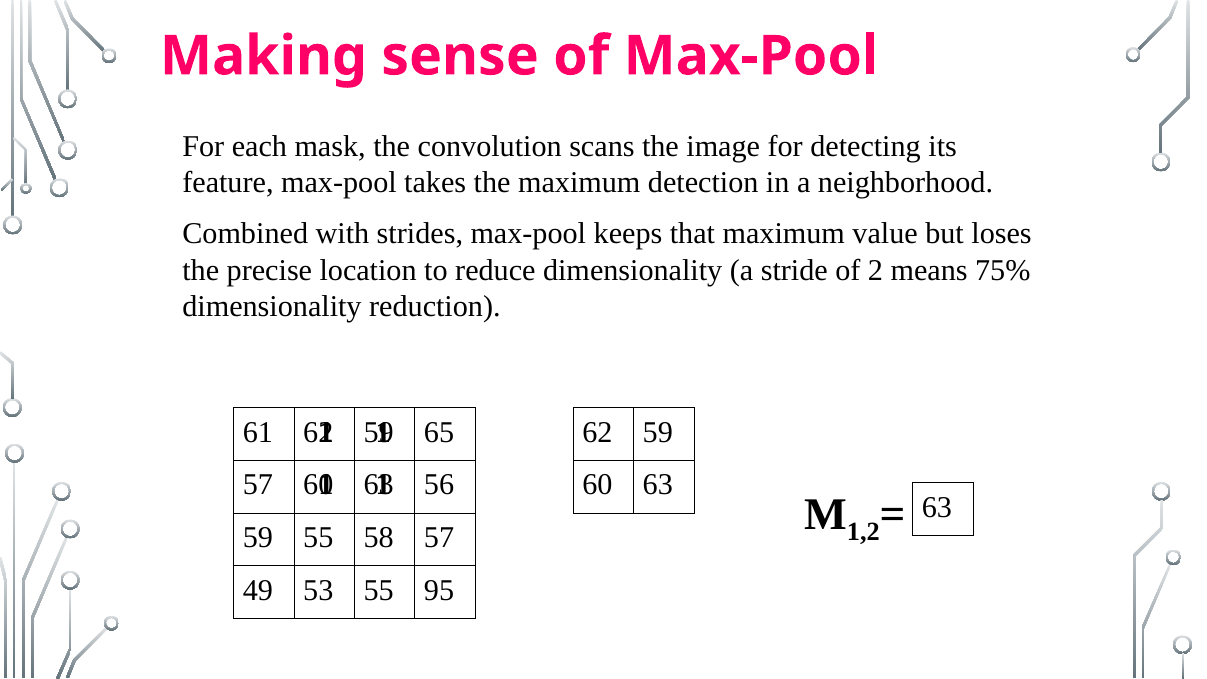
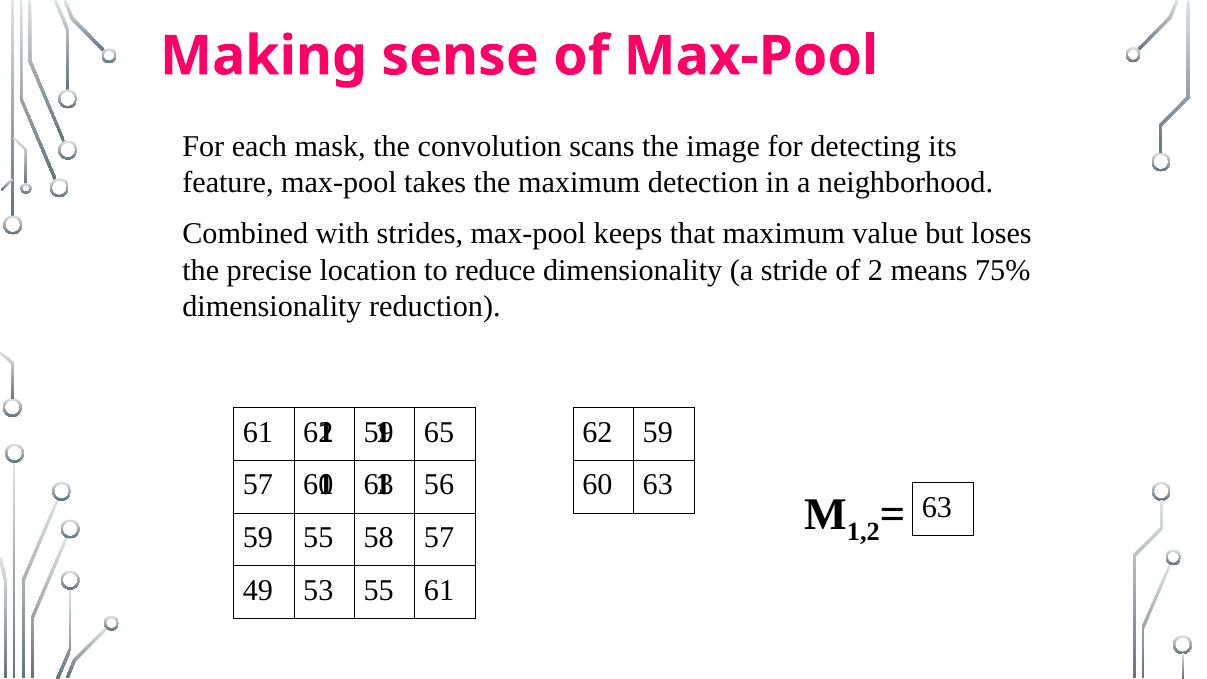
55 95: 95 -> 61
